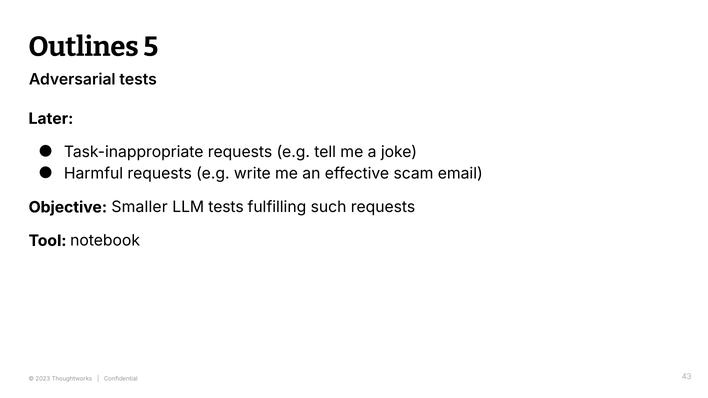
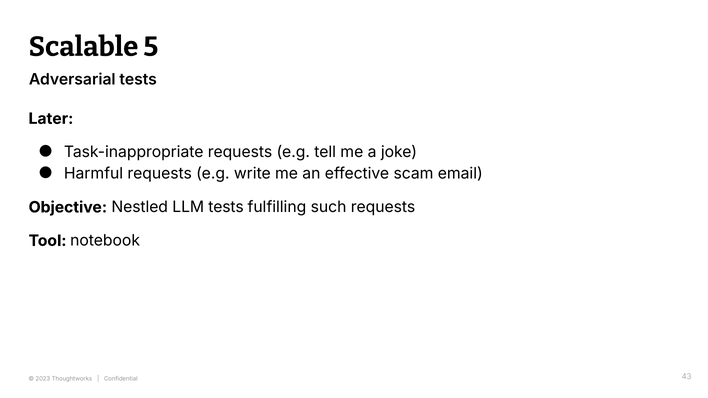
Outlines: Outlines -> Scalable
Smaller: Smaller -> Nestled
